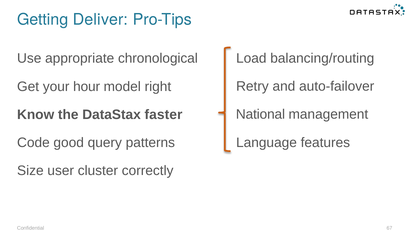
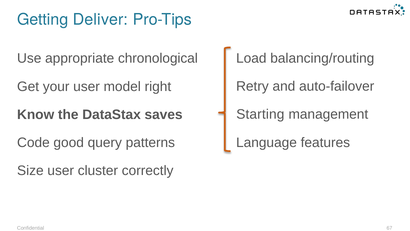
your hour: hour -> user
National: National -> Starting
faster: faster -> saves
